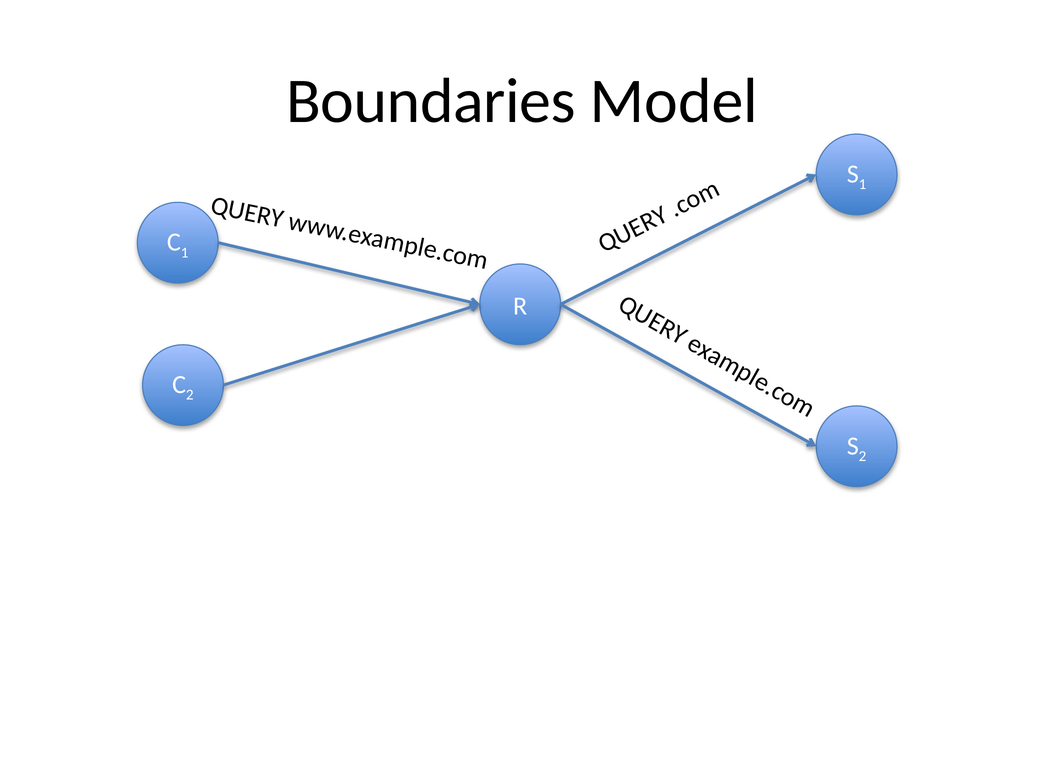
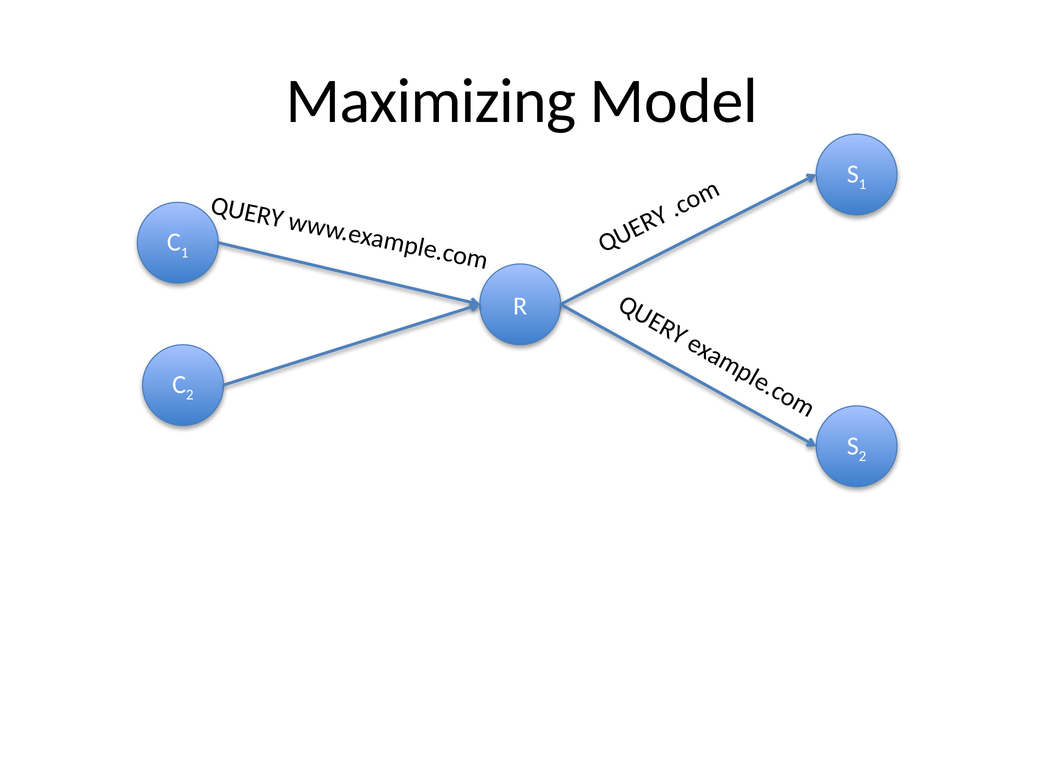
Boundaries: Boundaries -> Maximizing
